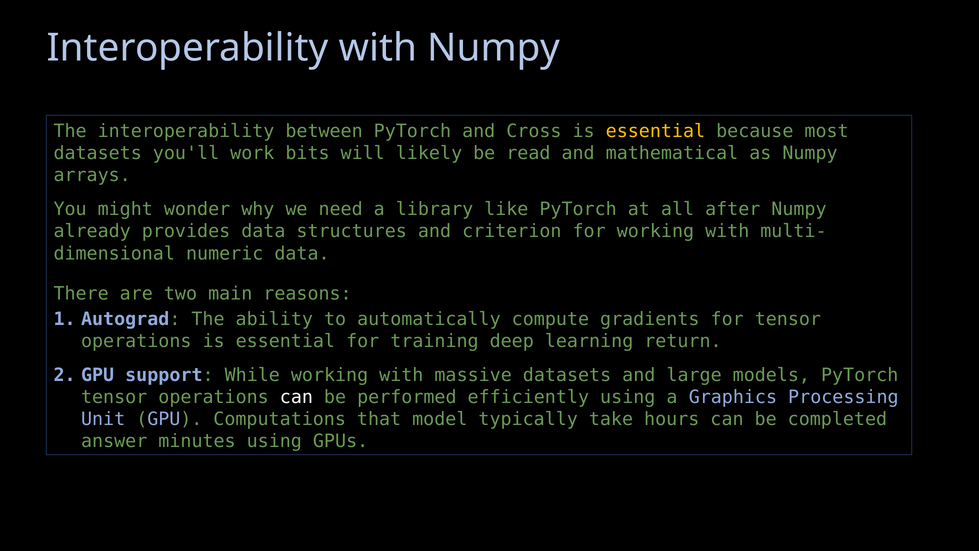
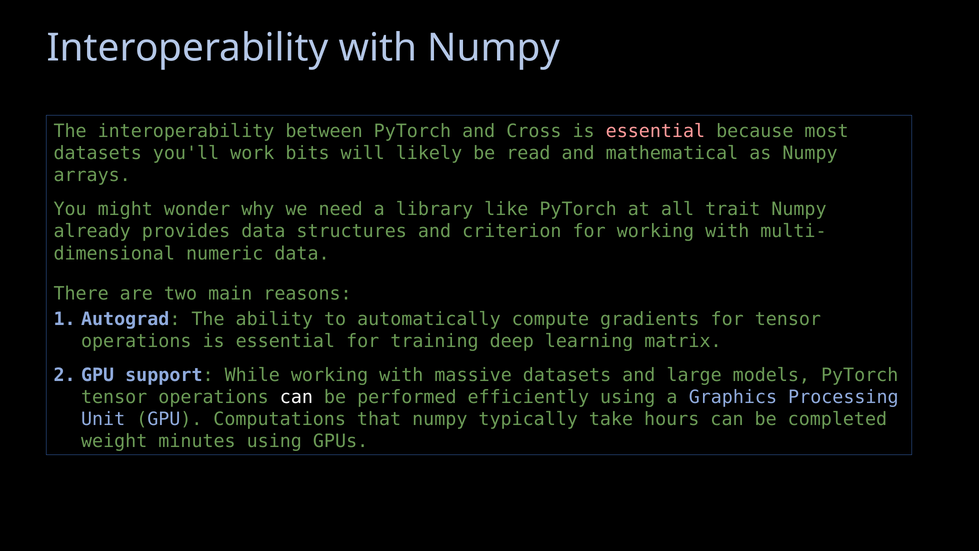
essential at (655, 131) colour: yellow -> pink
after: after -> trait
return: return -> matrix
that model: model -> numpy
answer: answer -> weight
